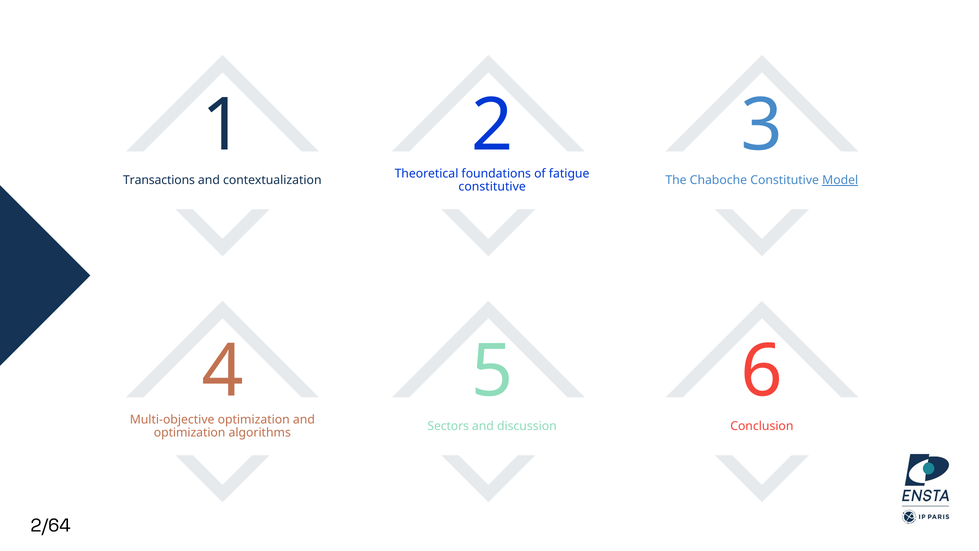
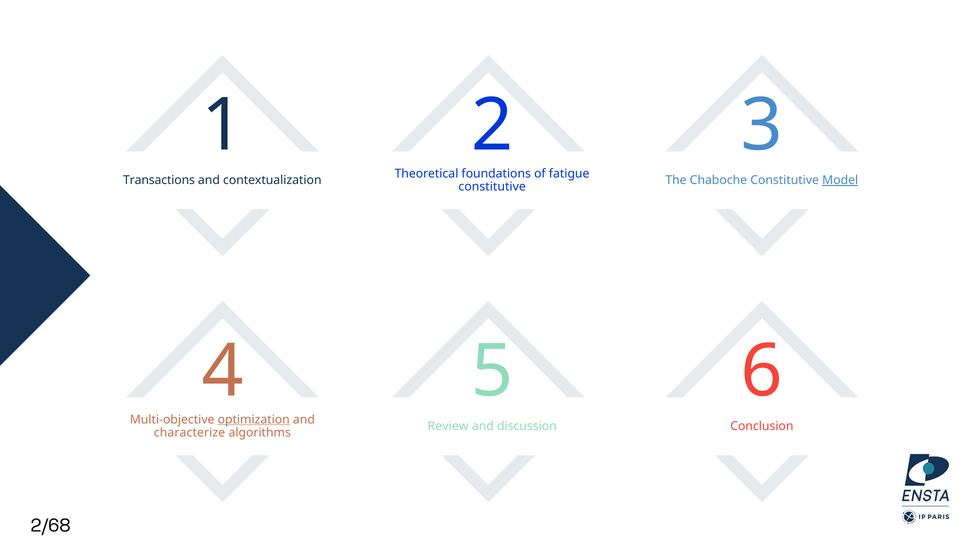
optimization at (254, 419) underline: none -> present
Sectors: Sectors -> Review
optimization at (190, 433): optimization -> characterize
2/64: 2/64 -> 2/68
